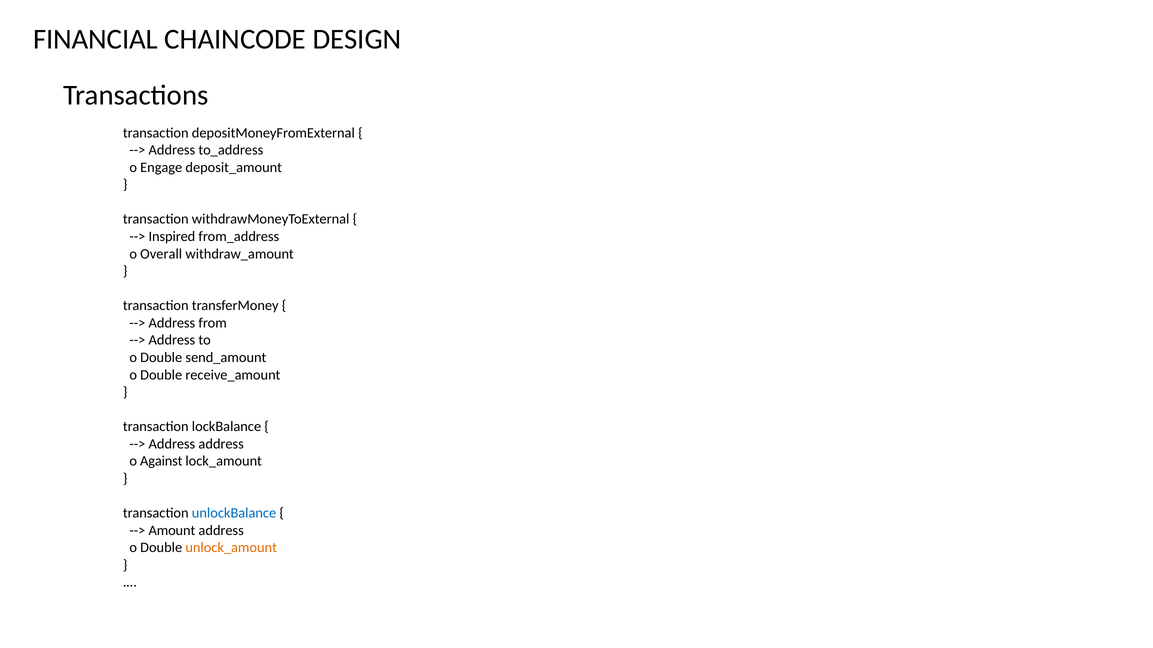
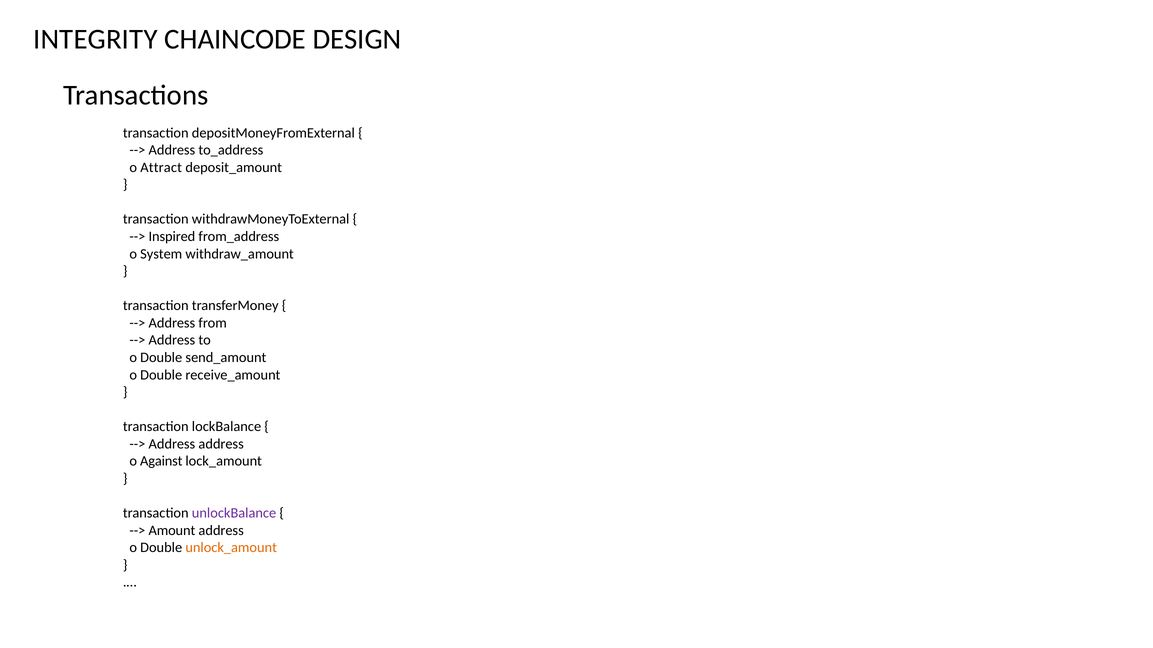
FINANCIAL: FINANCIAL -> INTEGRITY
Engage: Engage -> Attract
Overall: Overall -> System
unlockBalance colour: blue -> purple
